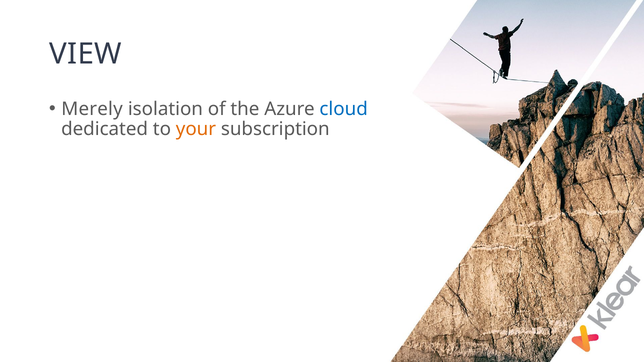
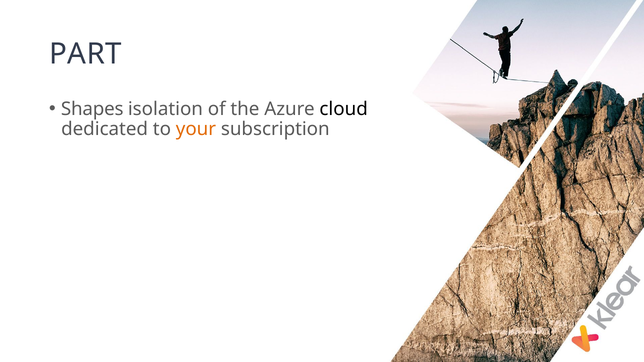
VIEW: VIEW -> PART
Merely: Merely -> Shapes
cloud colour: blue -> black
